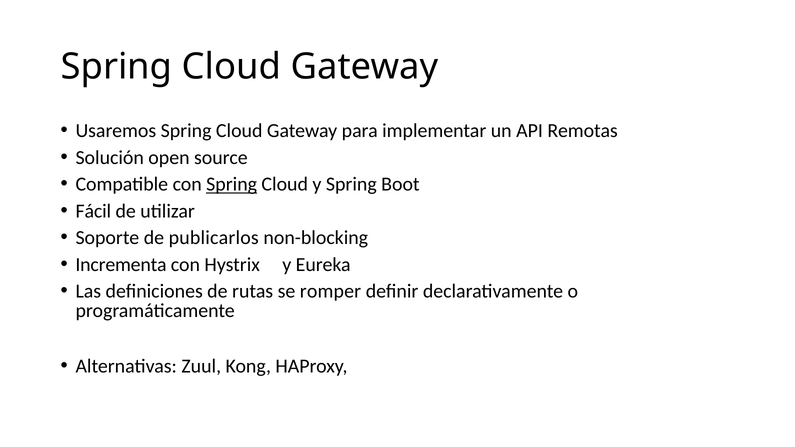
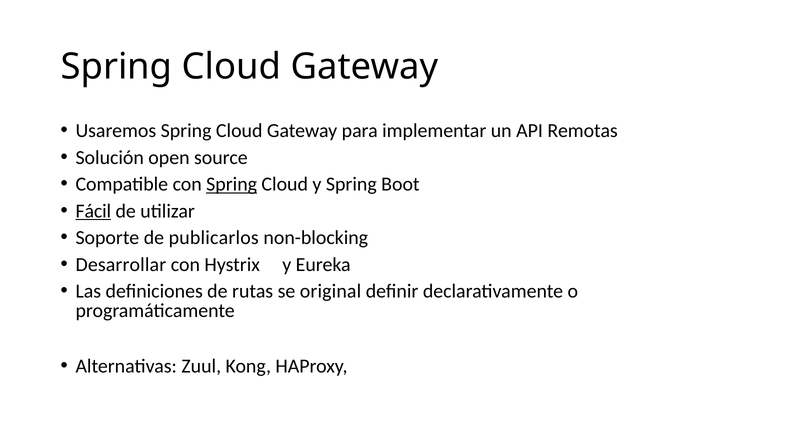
Fácil underline: none -> present
Incrementa: Incrementa -> Desarrollar
romper: romper -> original
